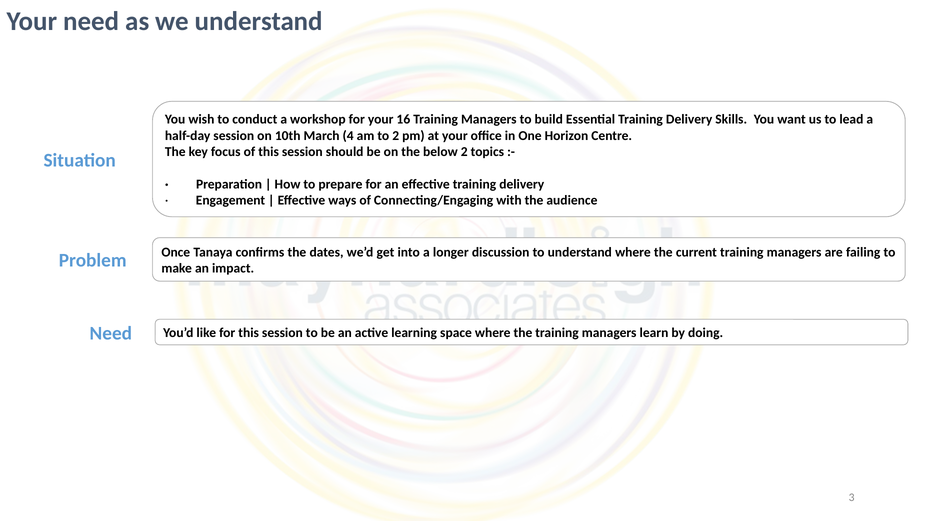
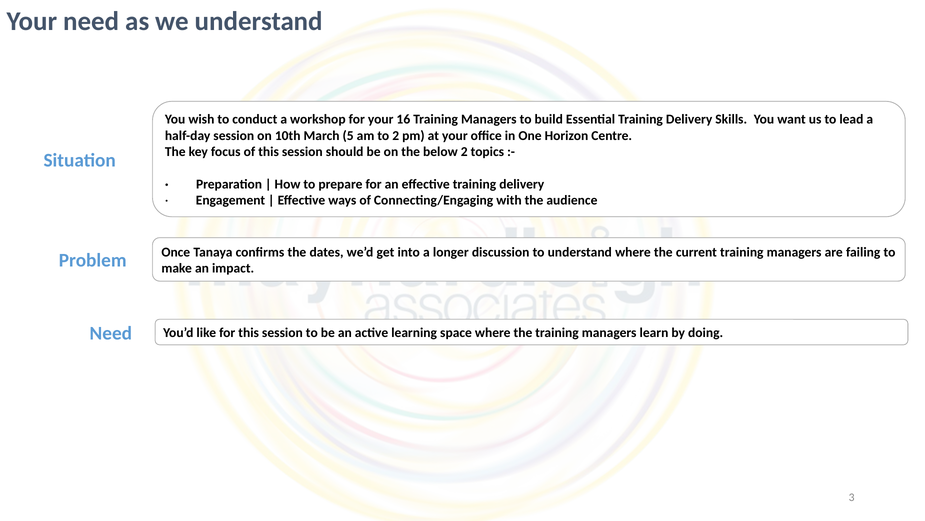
4: 4 -> 5
